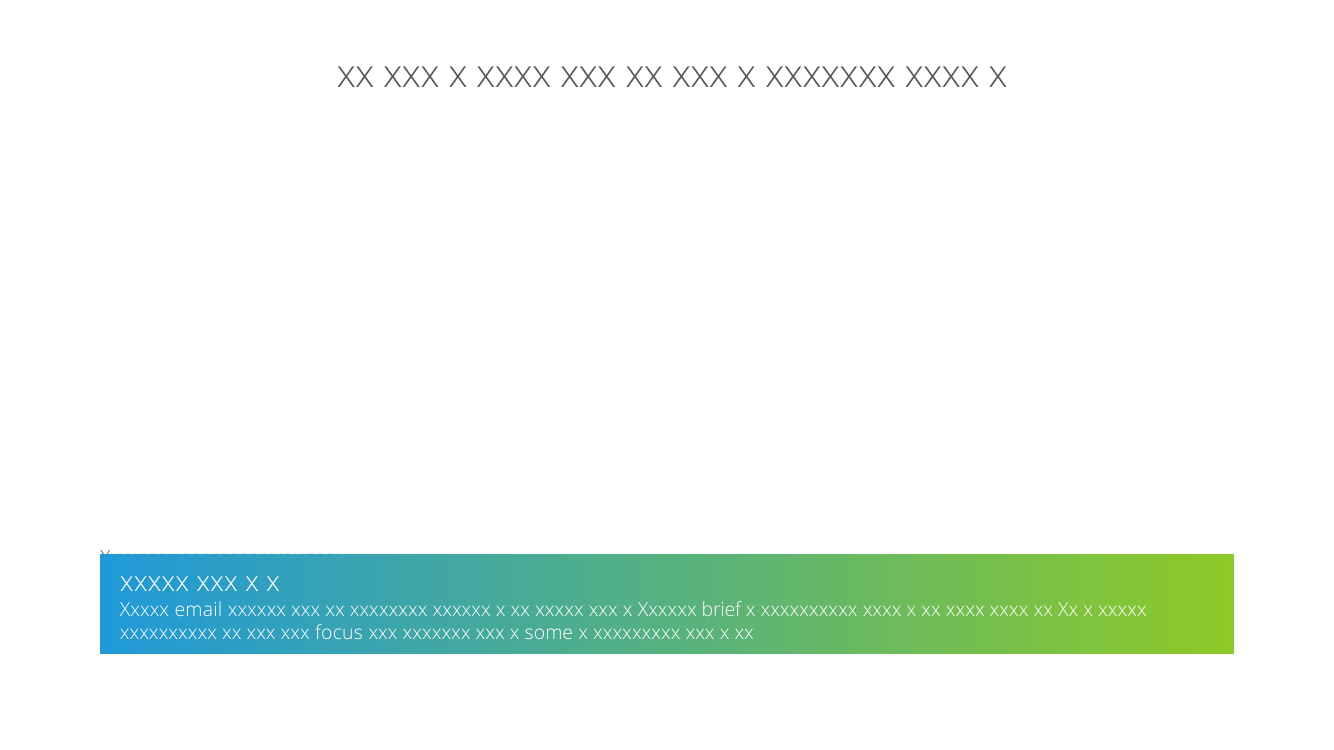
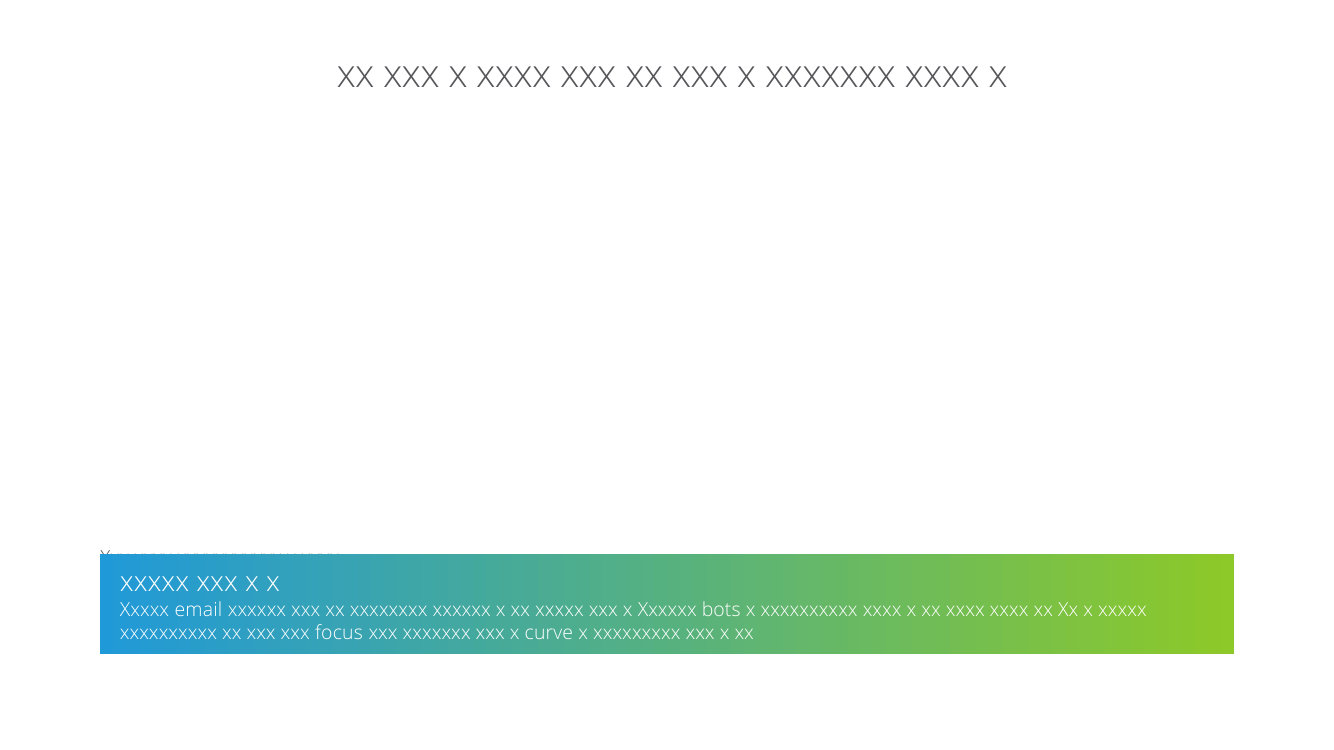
brief: brief -> bots
some: some -> curve
